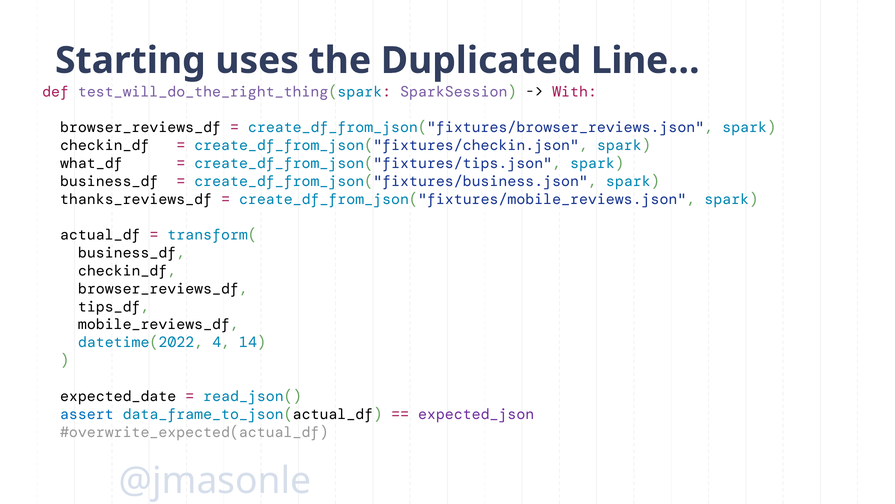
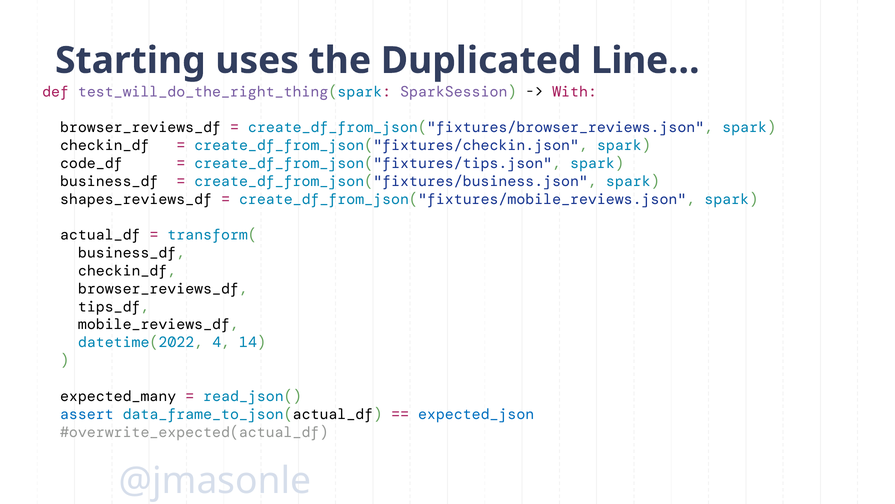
what_df: what_df -> code_df
thanks_reviews_df: thanks_reviews_df -> shapes_reviews_df
expected_date: expected_date -> expected_many
expected_json colour: purple -> blue
